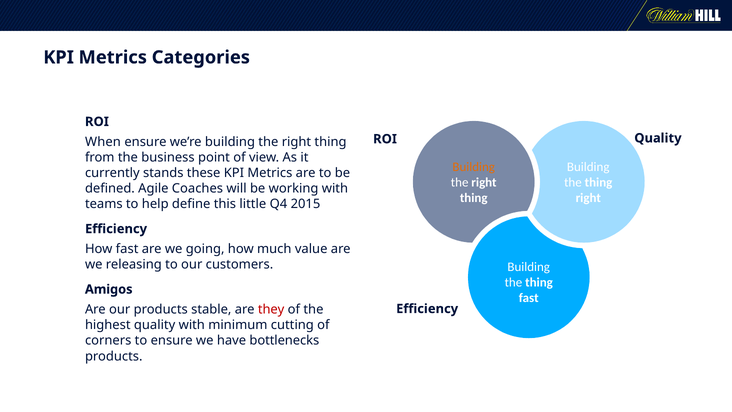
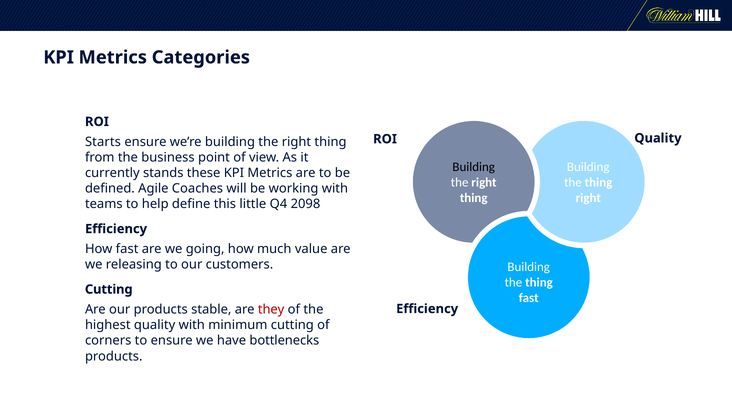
When: When -> Starts
Building at (474, 167) colour: orange -> black
2015: 2015 -> 2098
Amigos at (109, 289): Amigos -> Cutting
